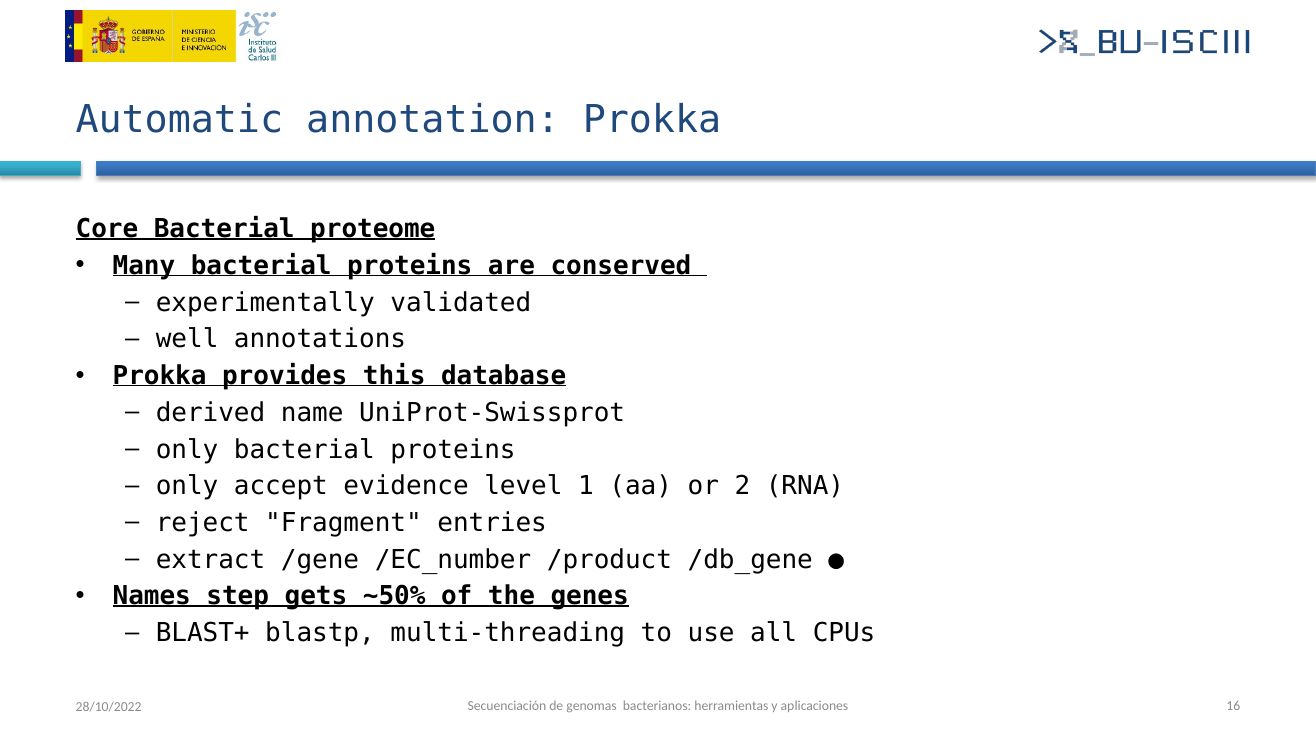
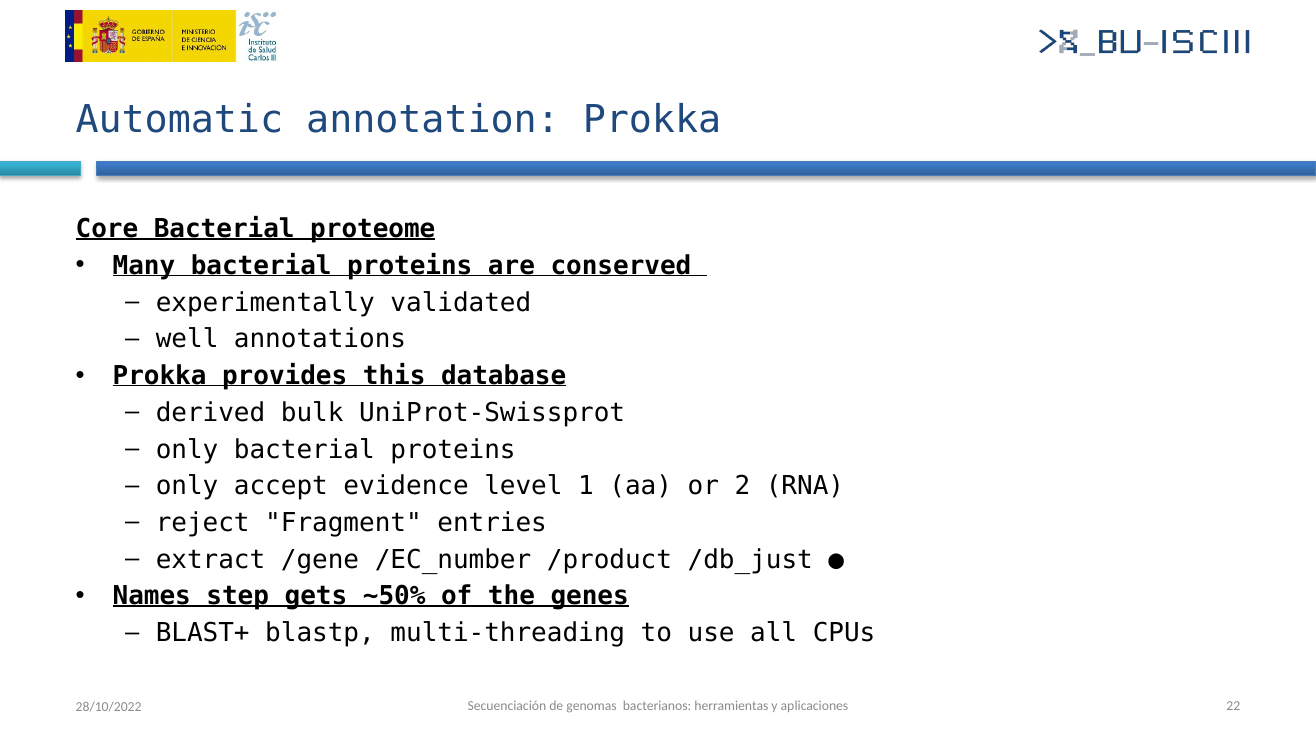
name: name -> bulk
/db_gene: /db_gene -> /db_just
16: 16 -> 22
